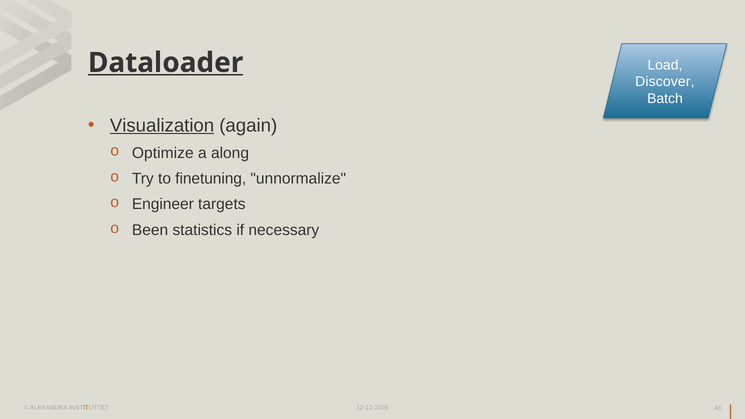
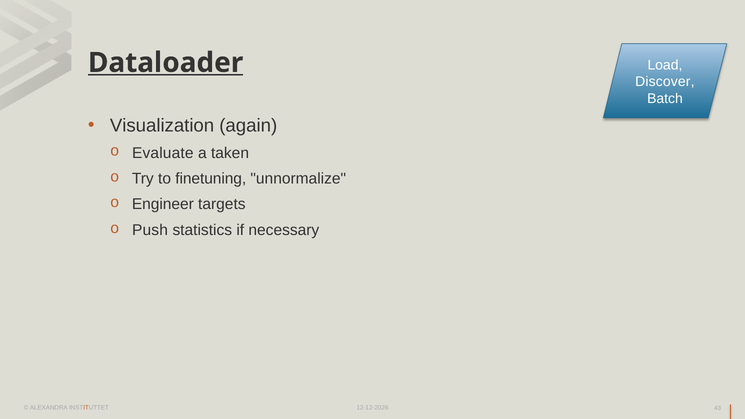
Visualization underline: present -> none
Optimize: Optimize -> Evaluate
along: along -> taken
Been: Been -> Push
